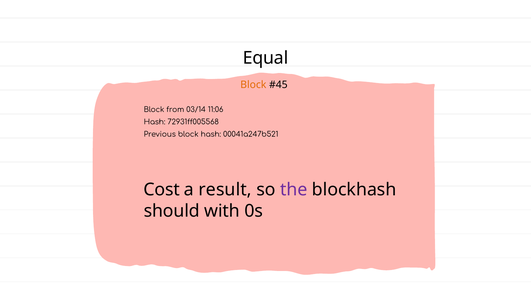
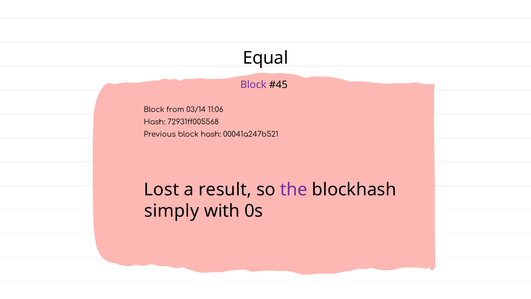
Block at (253, 85) colour: orange -> purple
Cost: Cost -> Lost
should: should -> simply
